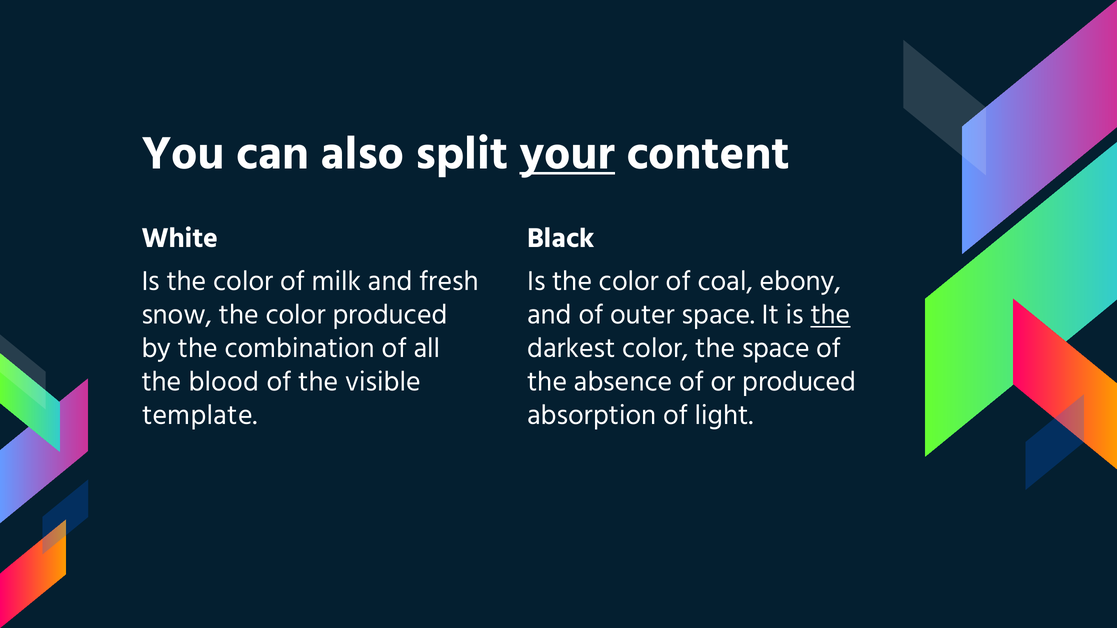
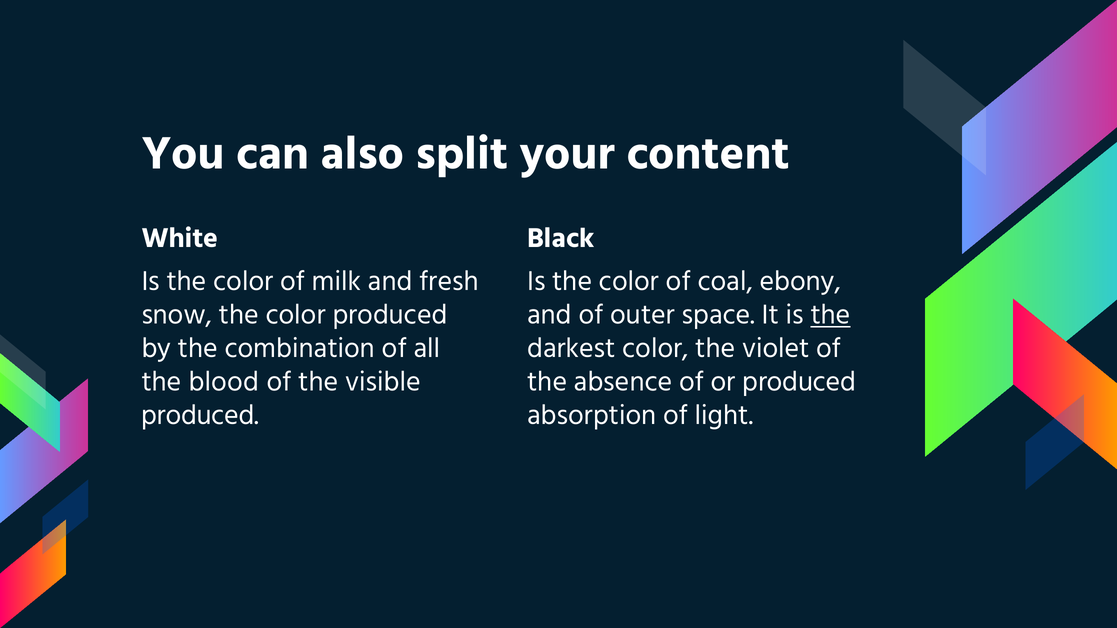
your underline: present -> none
the space: space -> violet
template at (200, 415): template -> produced
